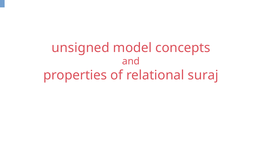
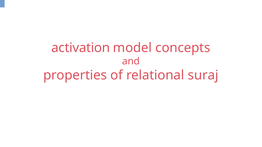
unsigned: unsigned -> activation
